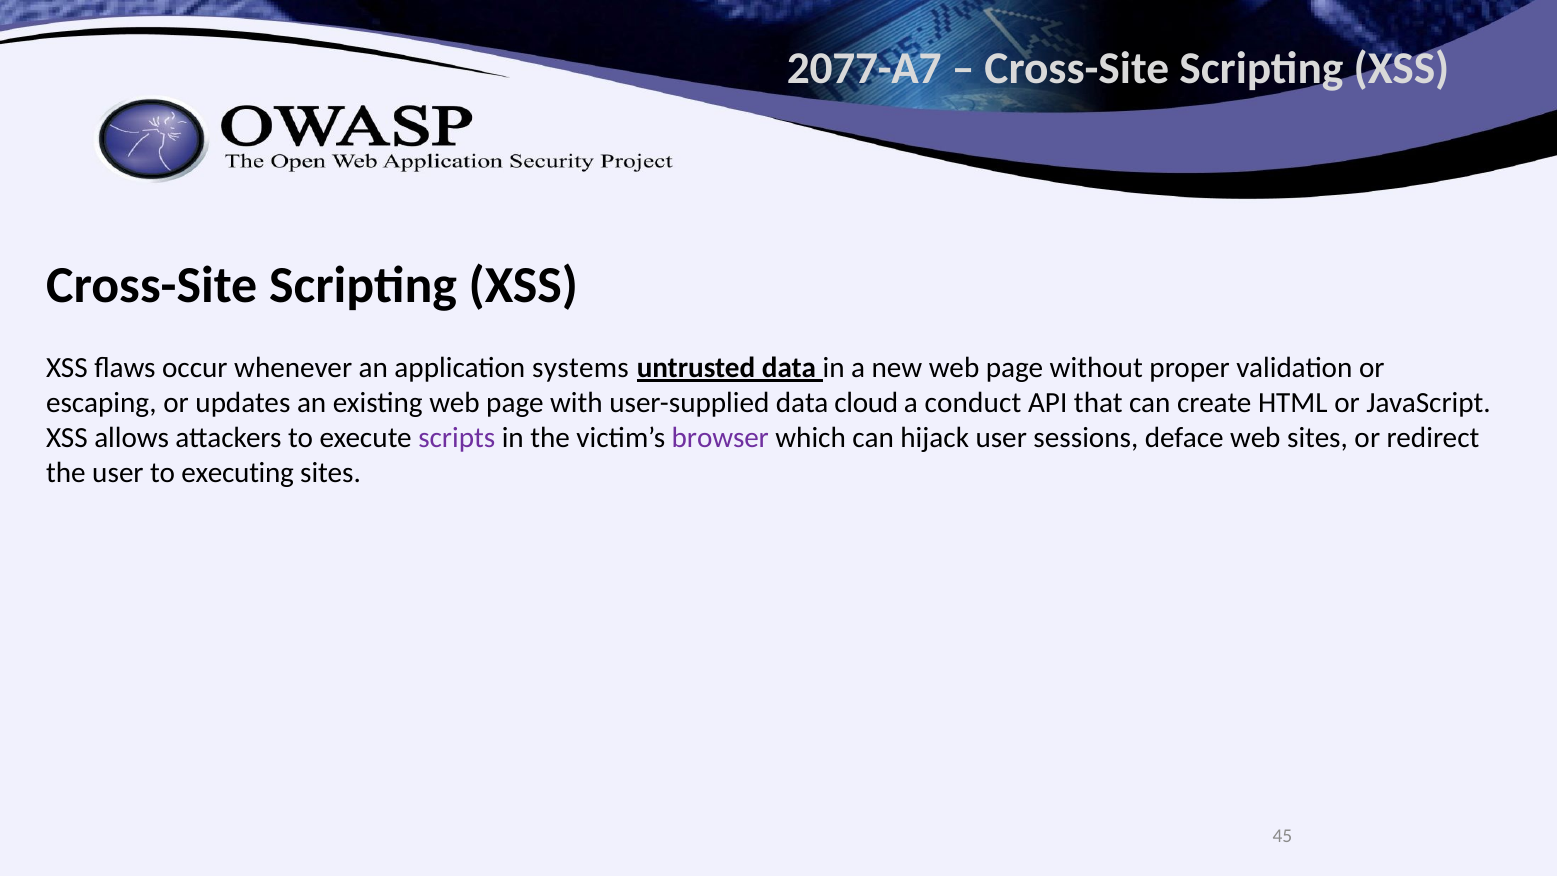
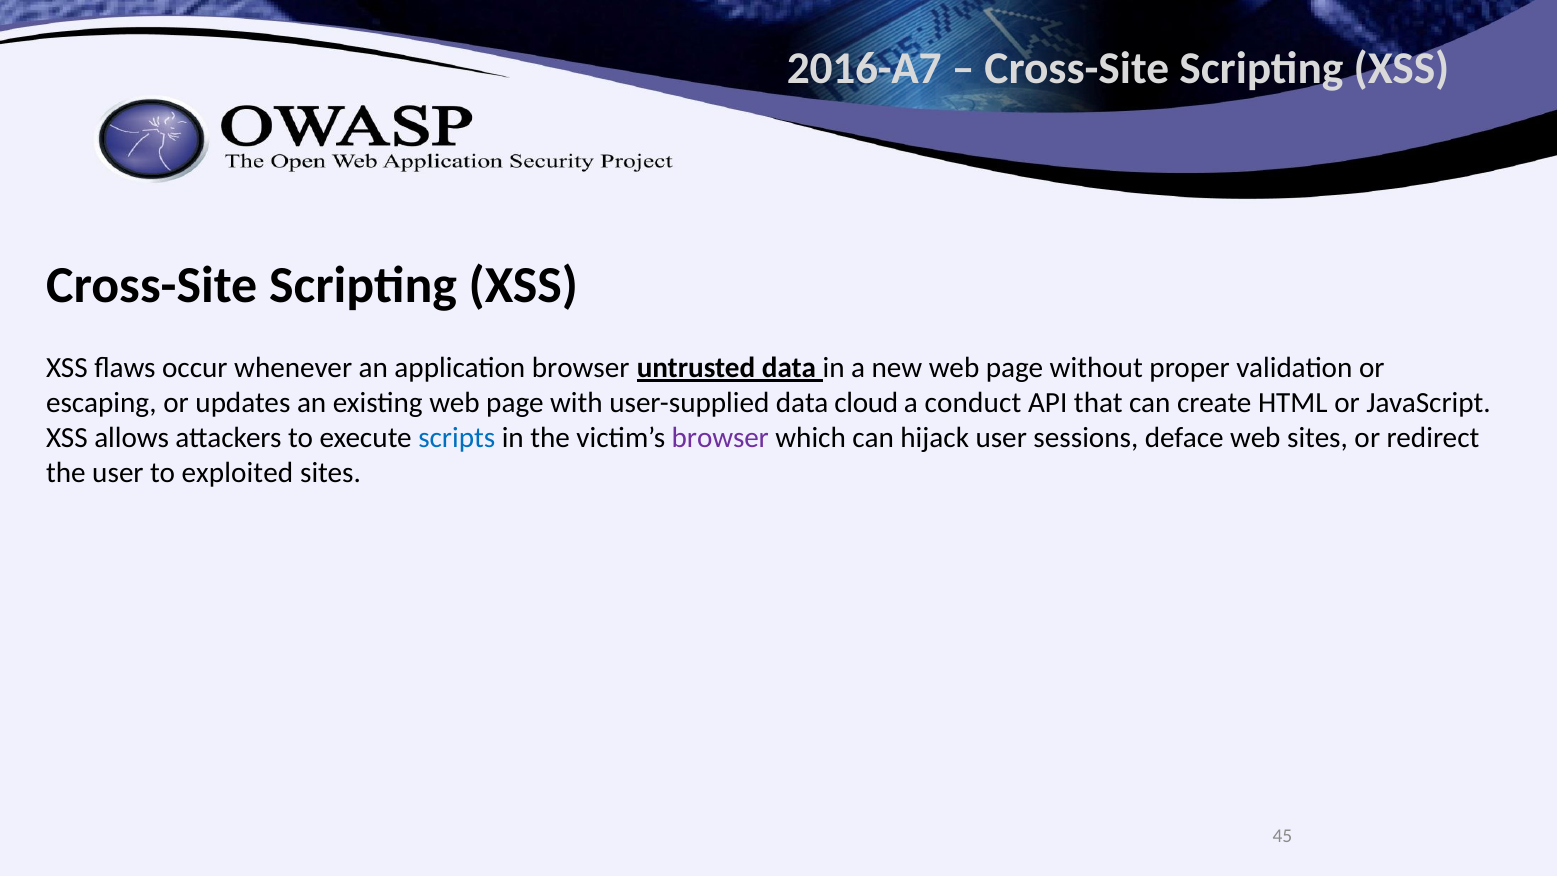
2077-A7: 2077-A7 -> 2016-A7
application systems: systems -> browser
scripts colour: purple -> blue
executing: executing -> exploited
